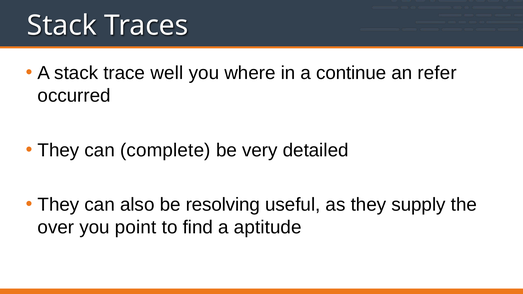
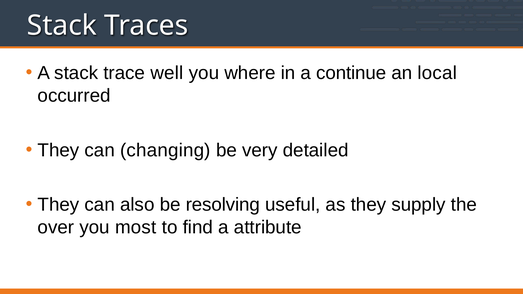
refer: refer -> local
complete: complete -> changing
point: point -> most
aptitude: aptitude -> attribute
